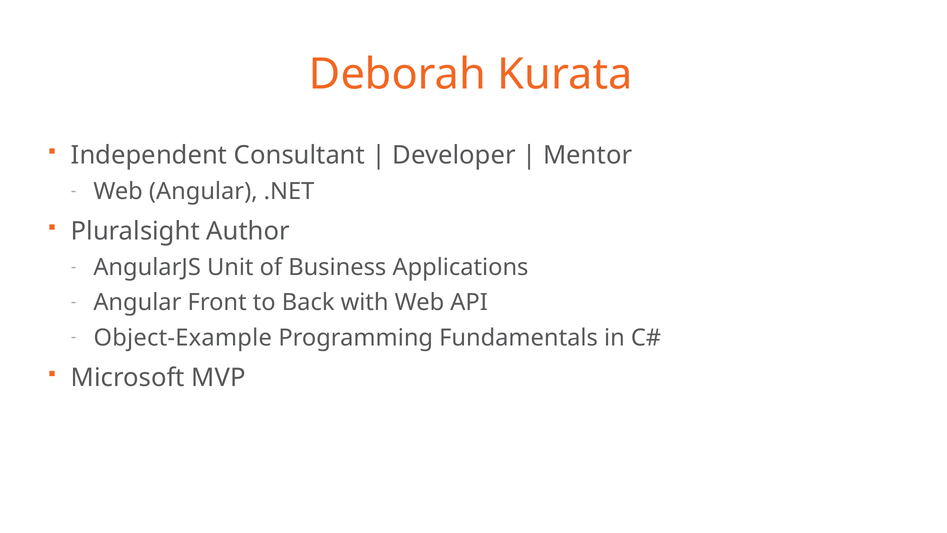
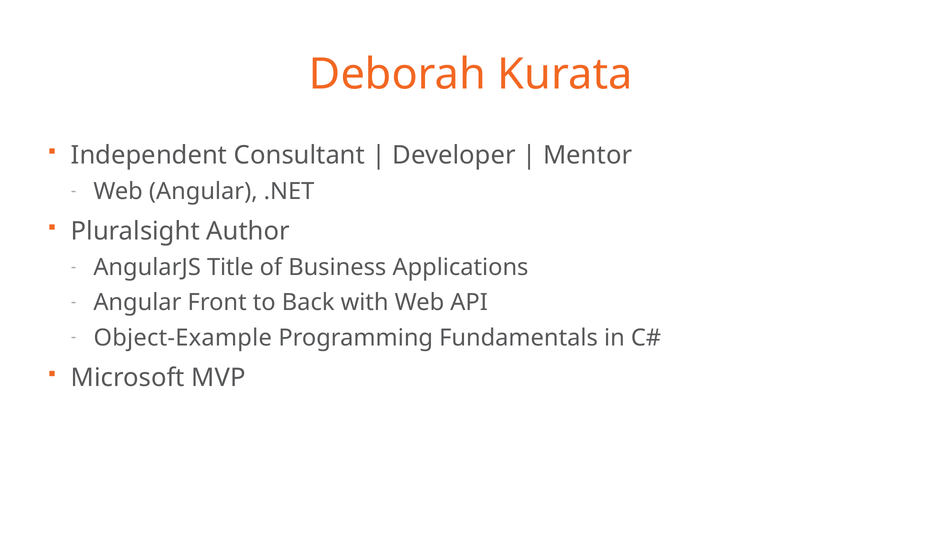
Unit: Unit -> Title
